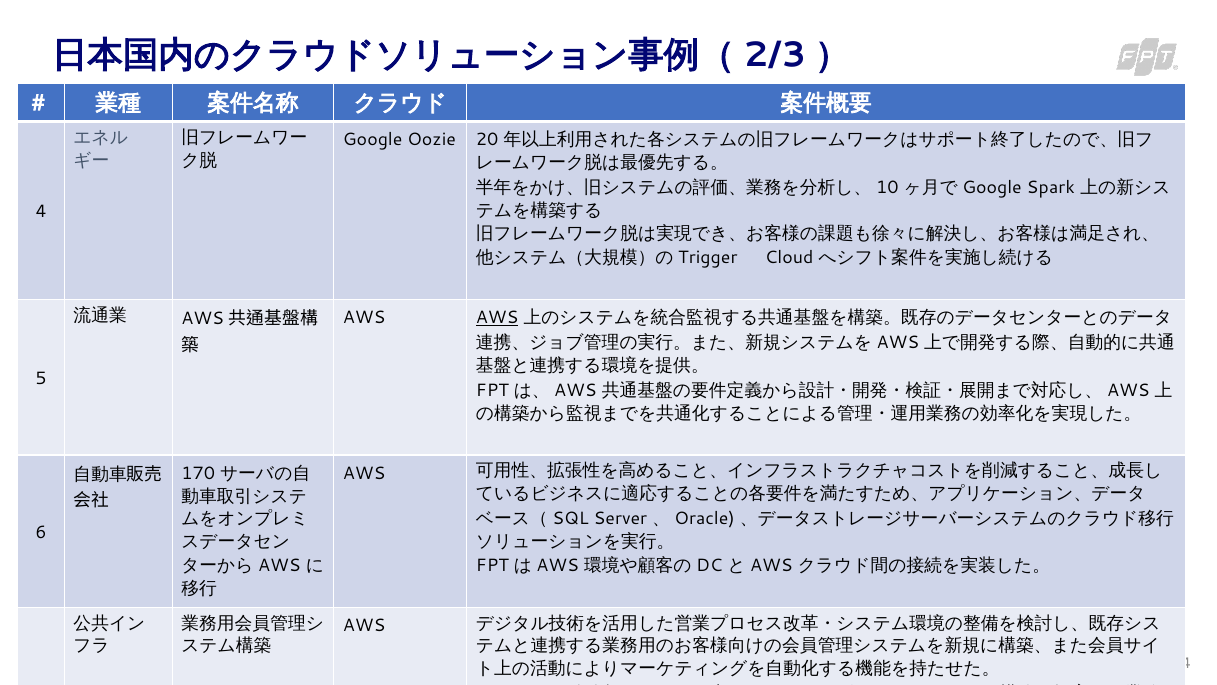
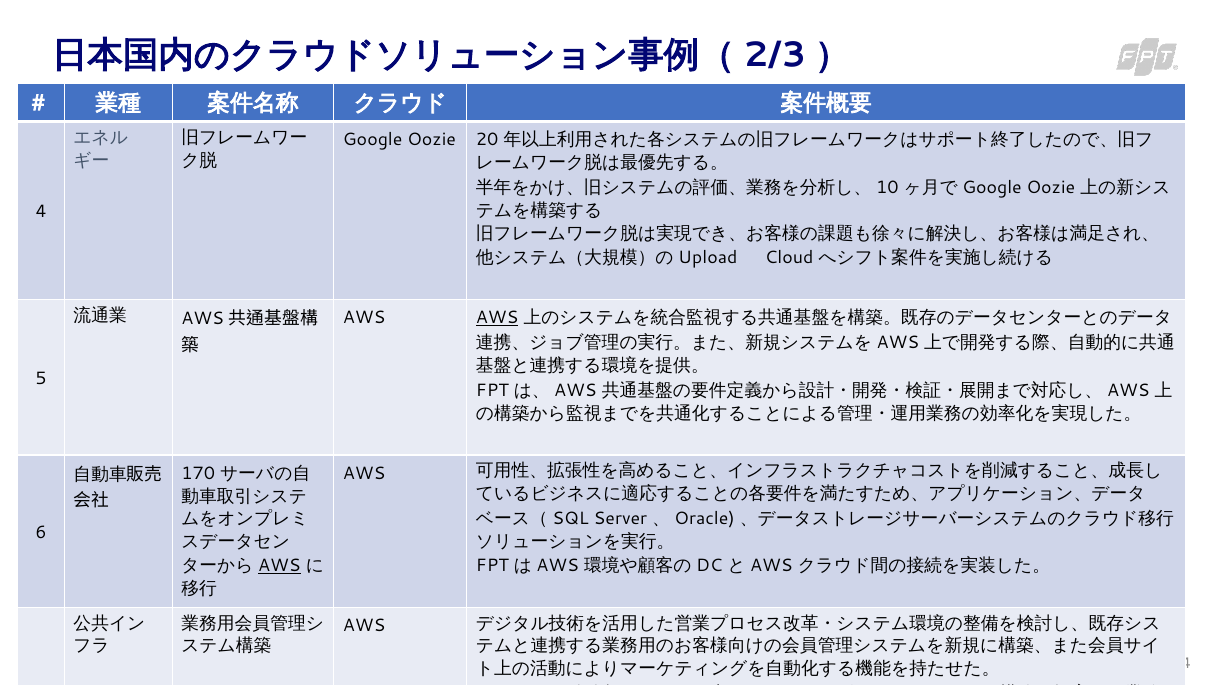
Spark at (1051, 188): Spark -> Oozie
Trigger: Trigger -> Upload
AWS at (279, 566) underline: none -> present
